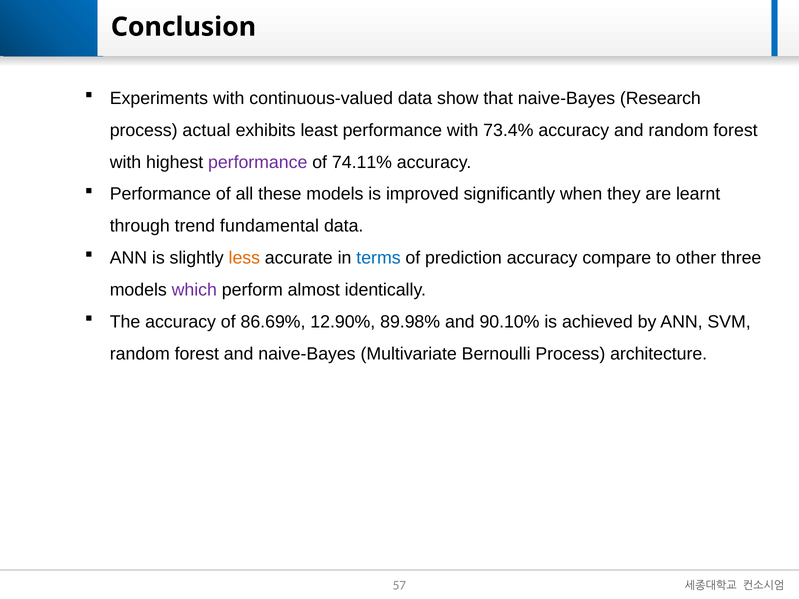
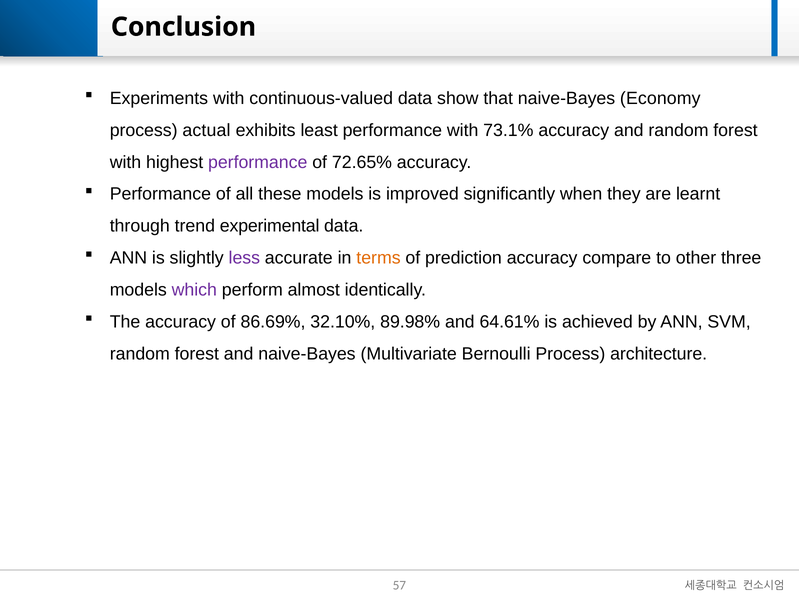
Research: Research -> Economy
73.4%: 73.4% -> 73.1%
74.11%: 74.11% -> 72.65%
fundamental: fundamental -> experimental
less colour: orange -> purple
terms colour: blue -> orange
12.90%: 12.90% -> 32.10%
90.10%: 90.10% -> 64.61%
